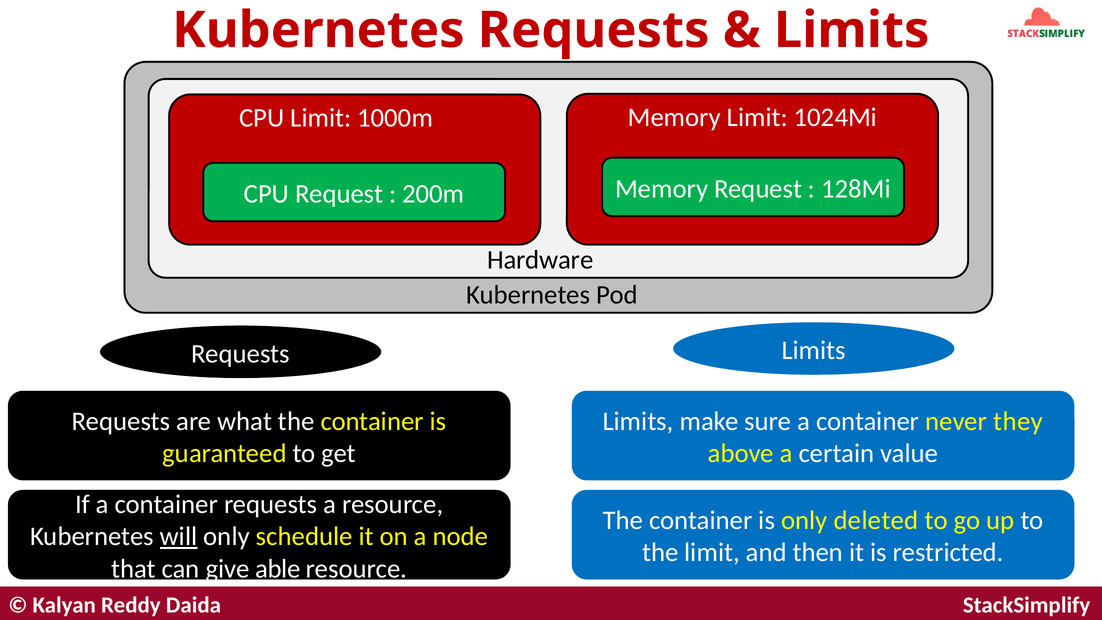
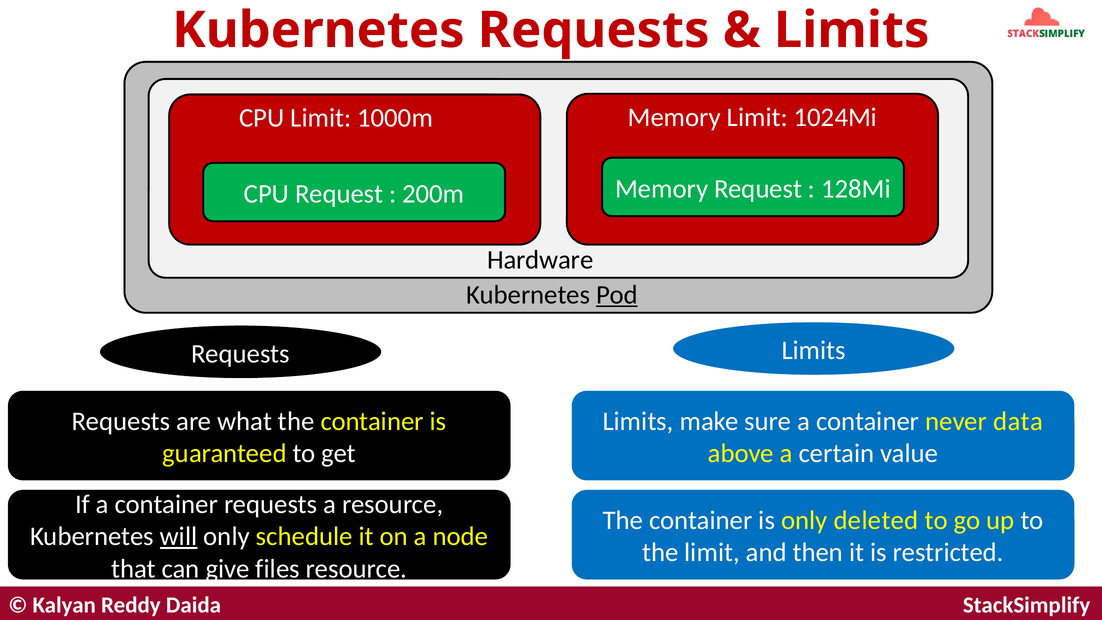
Pod underline: none -> present
they: they -> data
able: able -> files
